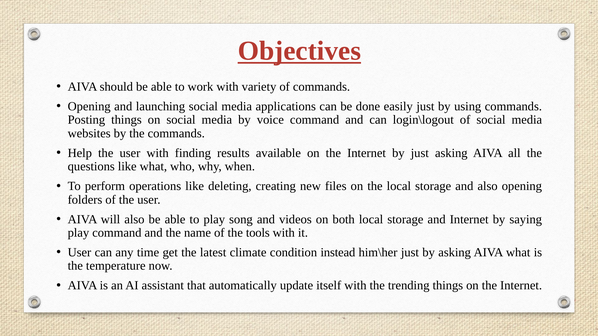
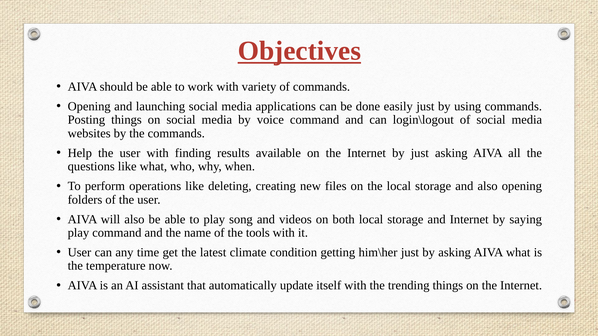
instead: instead -> getting
